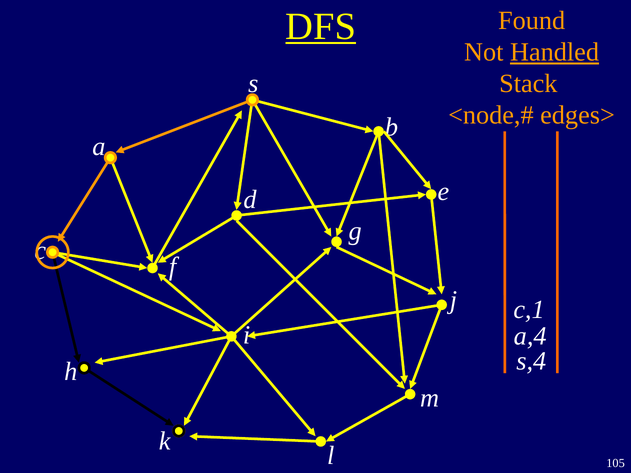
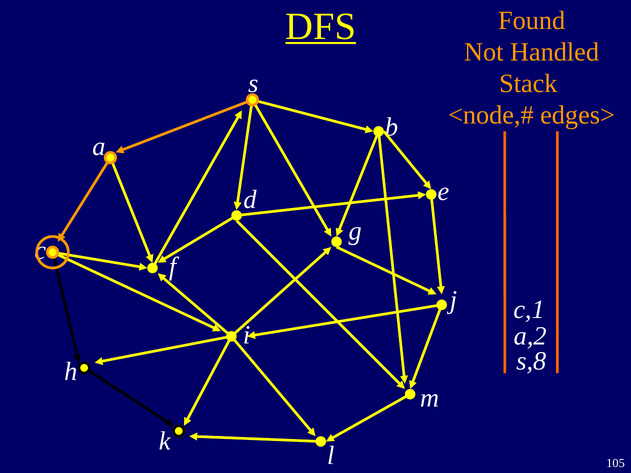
Handled underline: present -> none
a,4: a,4 -> a,2
s,4: s,4 -> s,8
